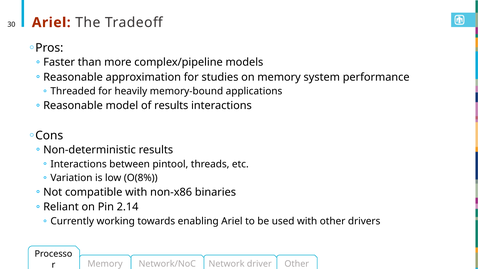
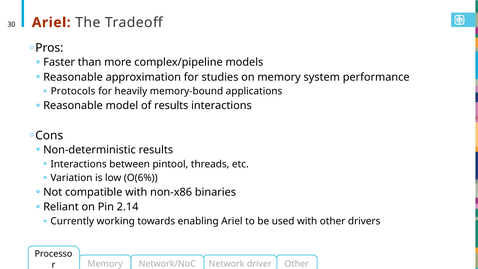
Threaded: Threaded -> Protocols
O(8%: O(8% -> O(6%
